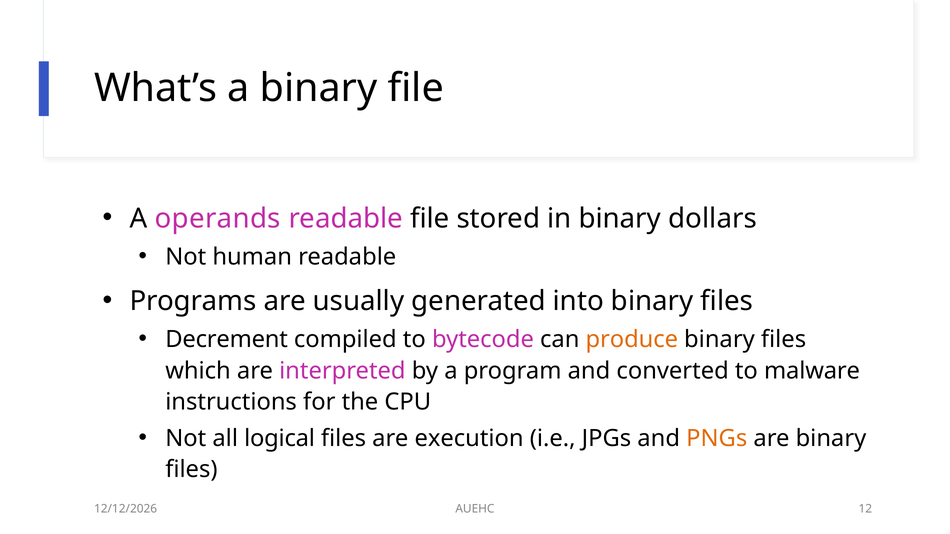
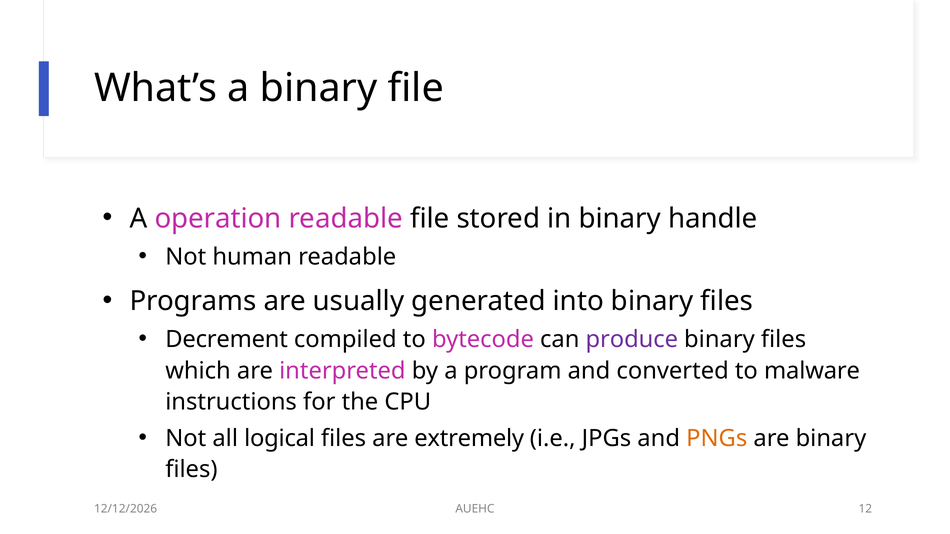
operands: operands -> operation
dollars: dollars -> handle
produce colour: orange -> purple
execution: execution -> extremely
